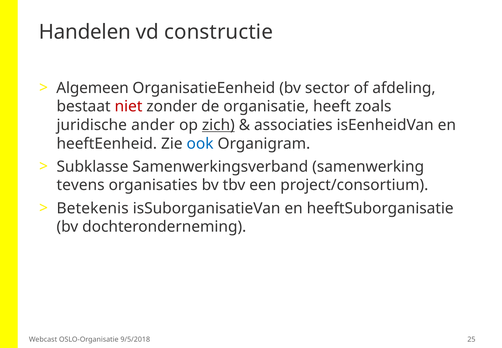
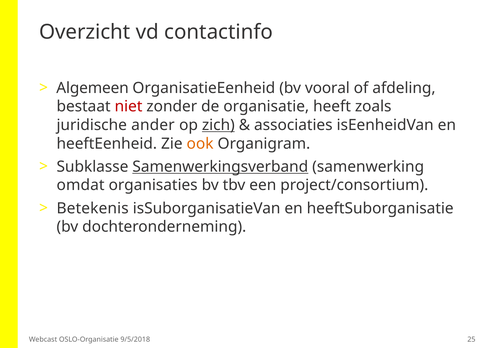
Handelen: Handelen -> Overzicht
constructie: constructie -> contactinfo
sector: sector -> vooral
ook colour: blue -> orange
Samenwerkingsverband underline: none -> present
tevens: tevens -> omdat
